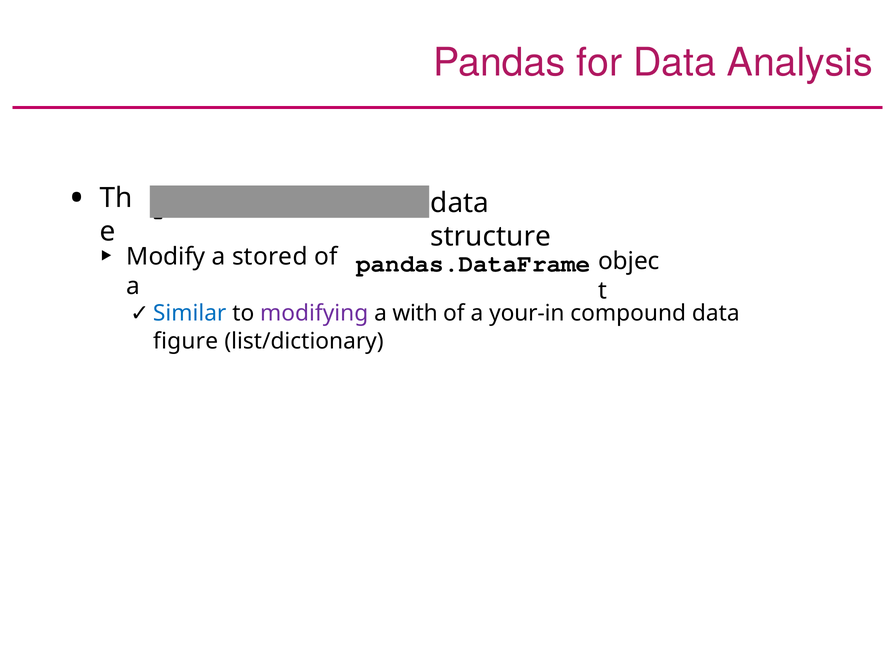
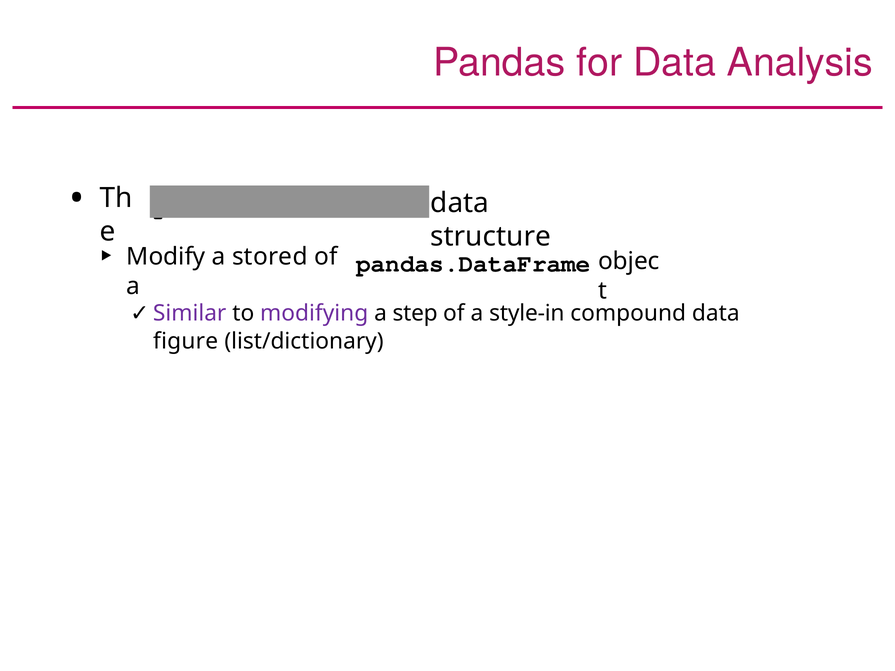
Similar colour: blue -> purple
with: with -> step
your-in: your-in -> style-in
